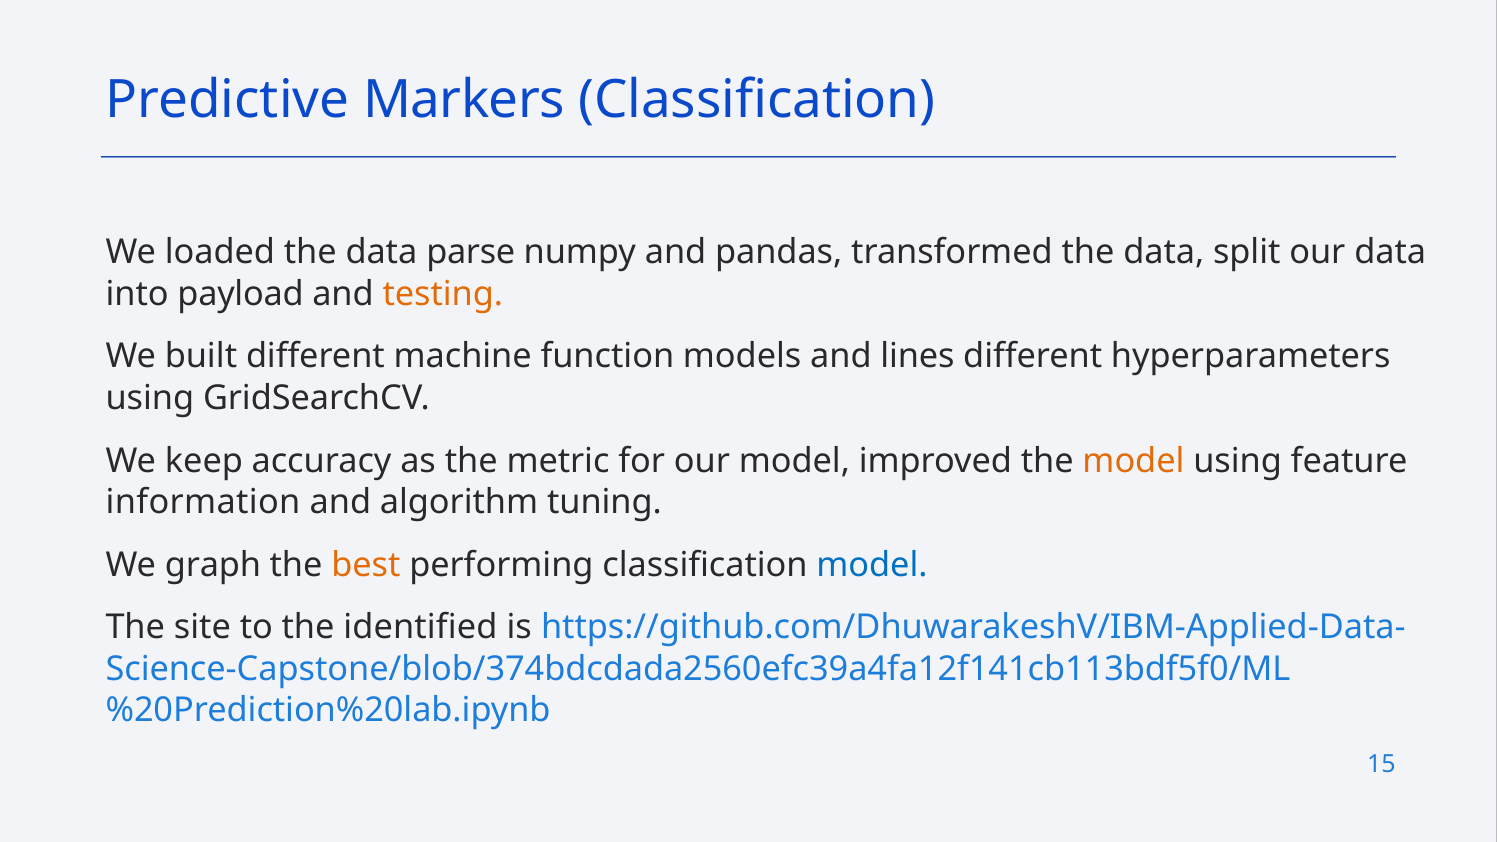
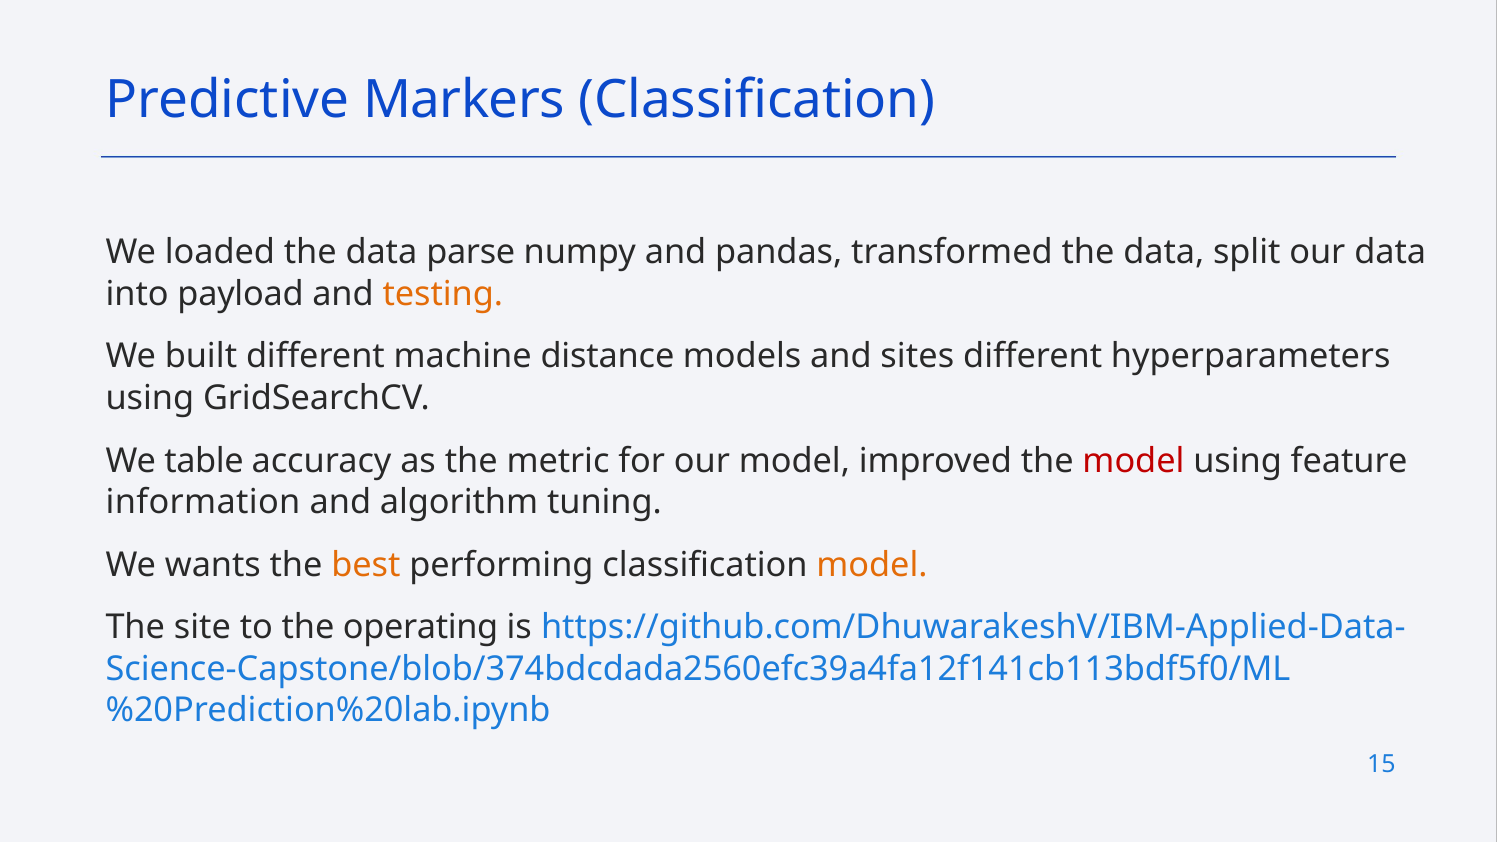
function: function -> distance
lines: lines -> sites
keep: keep -> table
model at (1133, 461) colour: orange -> red
graph: graph -> wants
model at (872, 565) colour: blue -> orange
identified: identified -> operating
